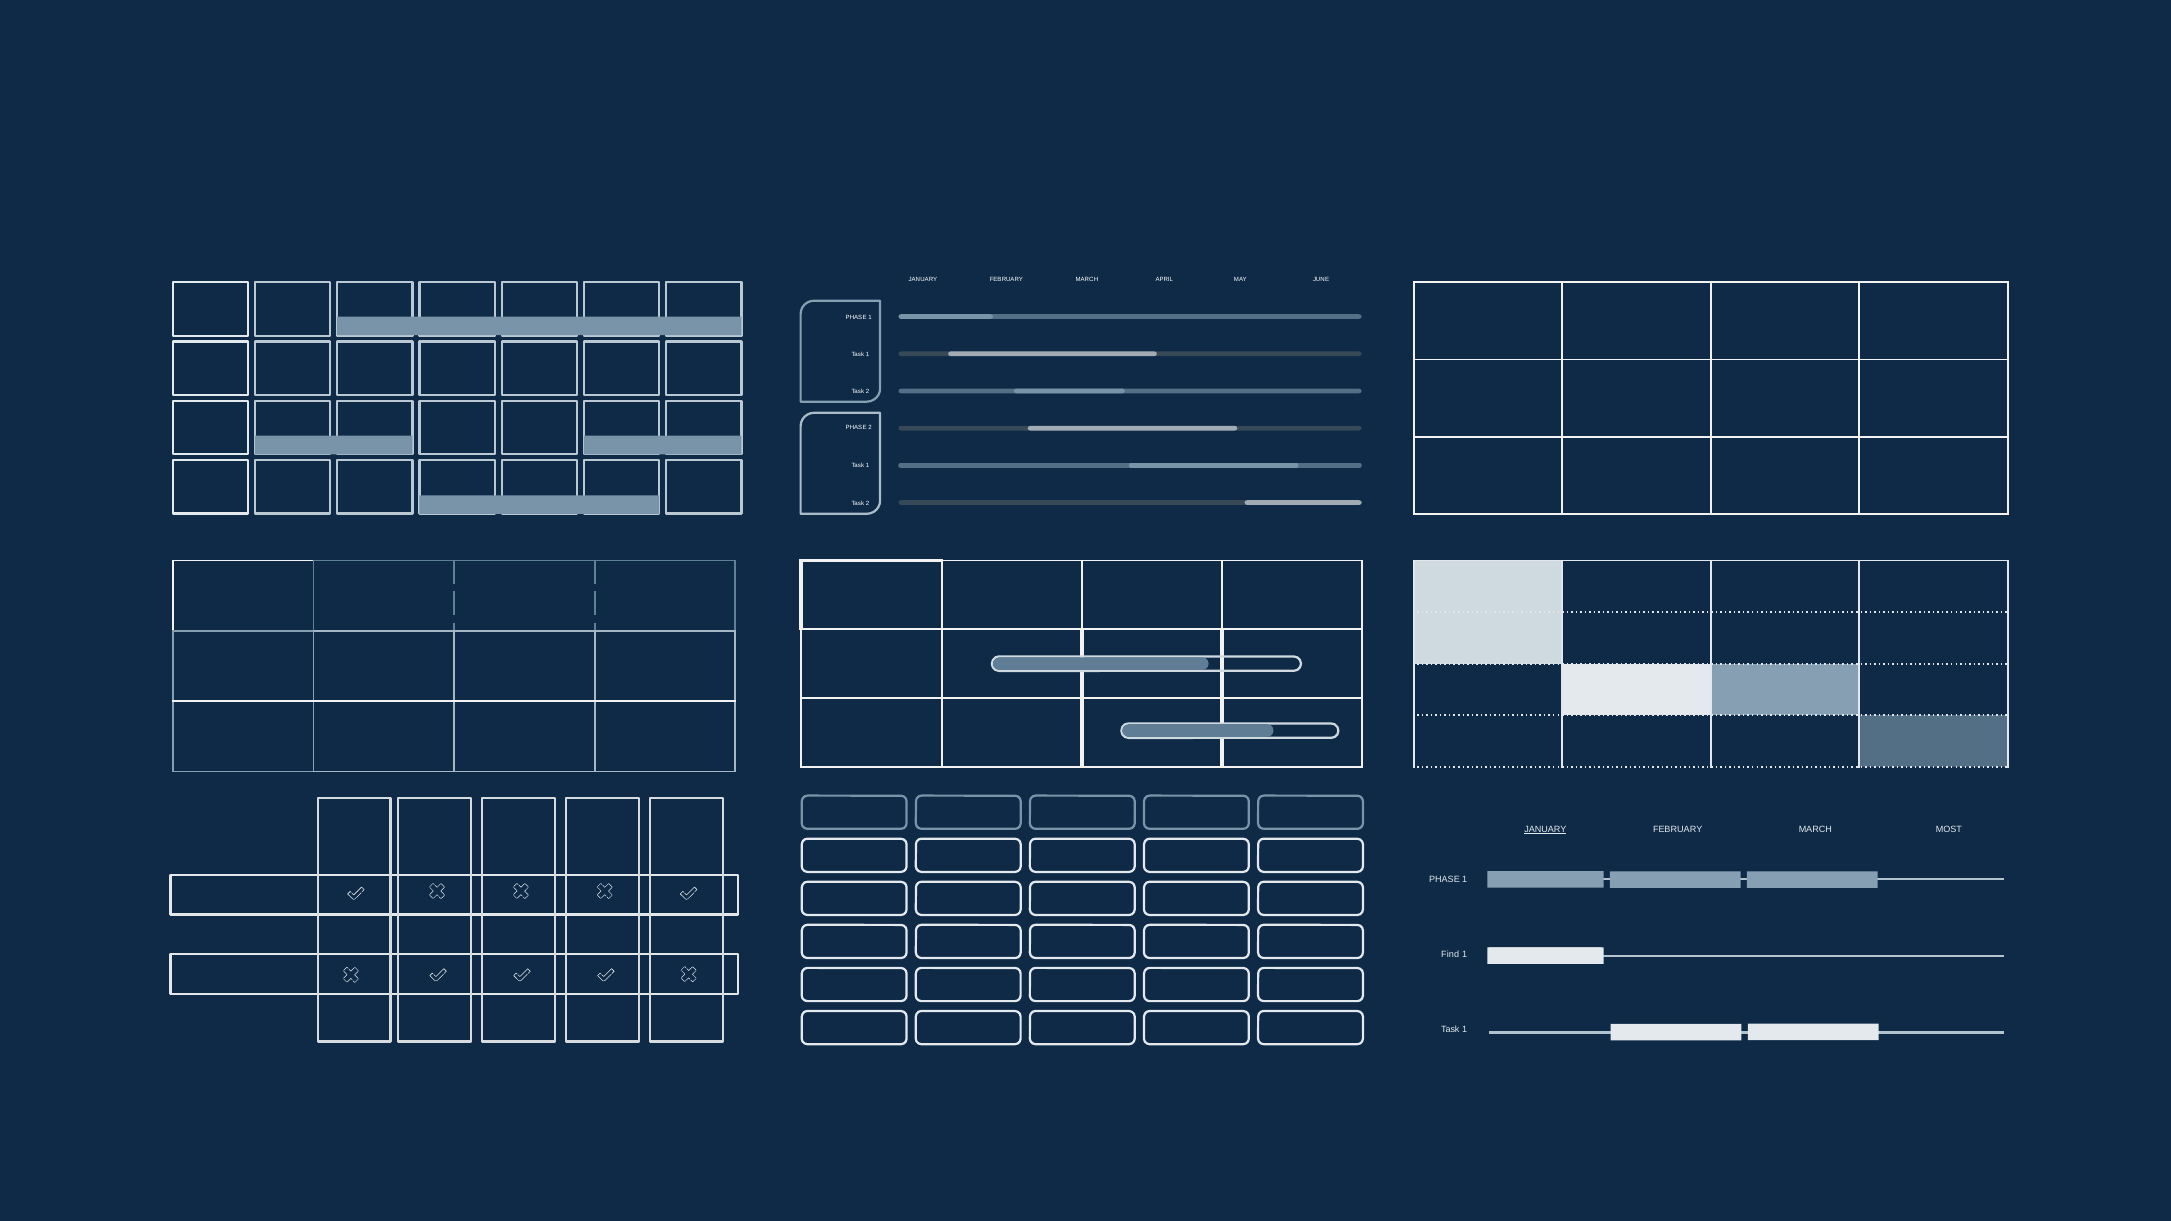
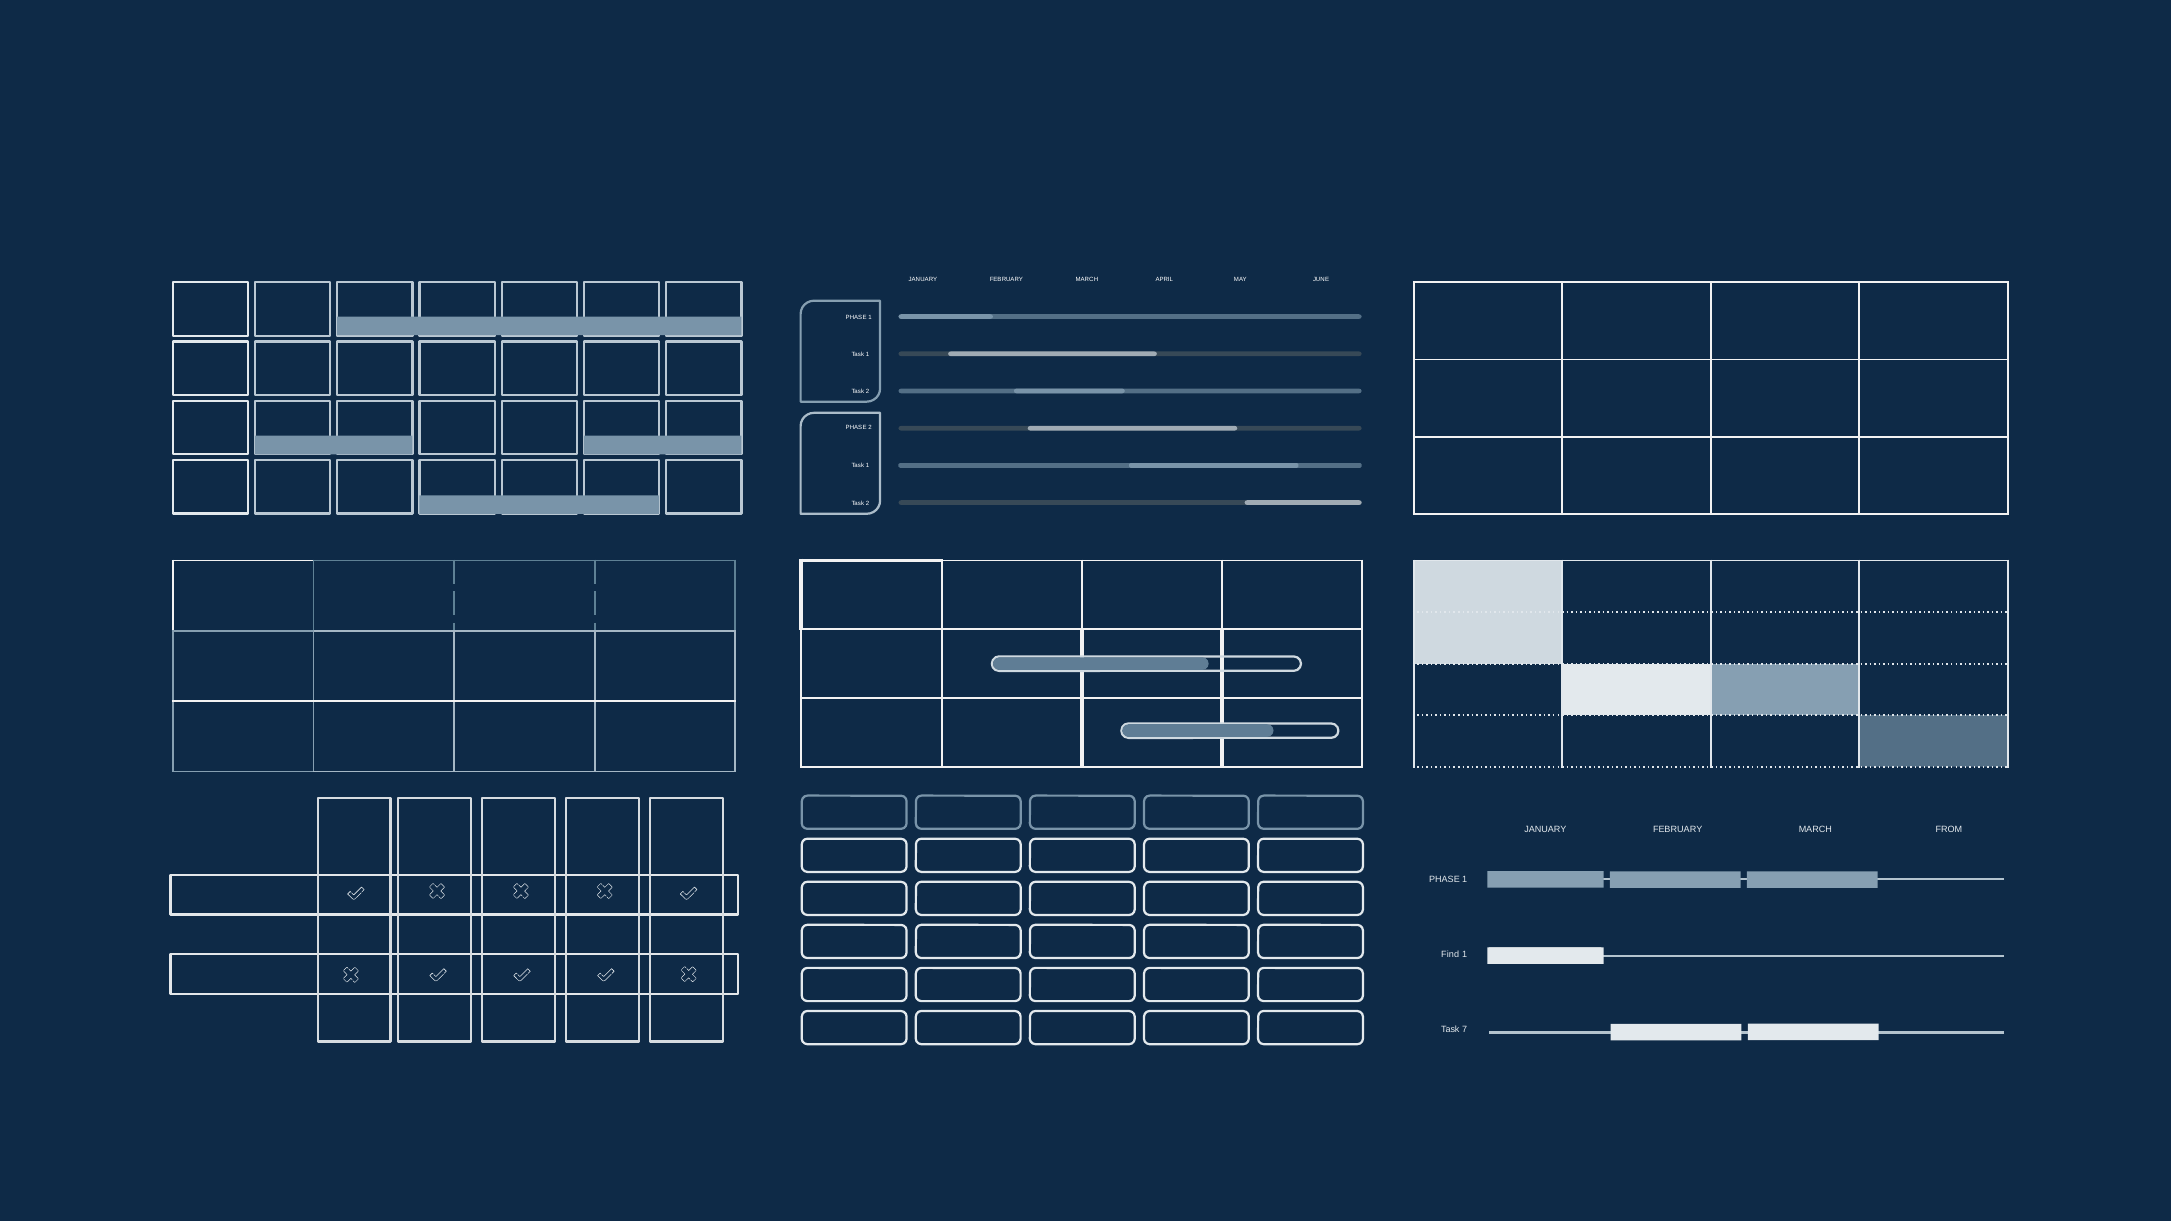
JANUARY at (1545, 830) underline: present -> none
MOST: MOST -> FROM
1 at (1465, 1030): 1 -> 7
